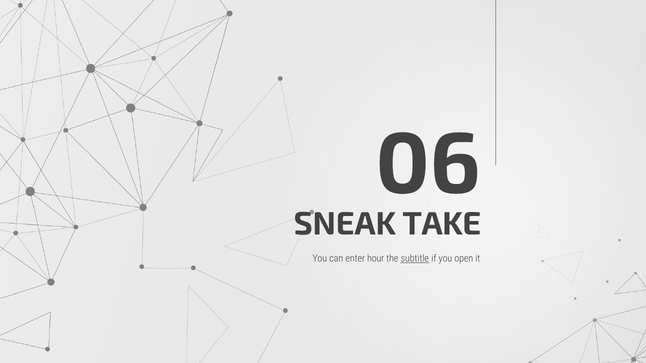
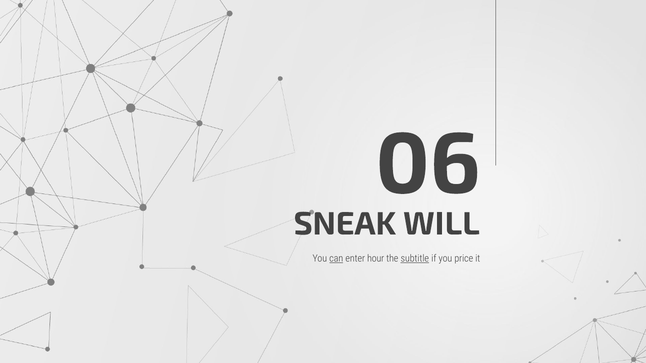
TAKE: TAKE -> WILL
can underline: none -> present
open: open -> price
